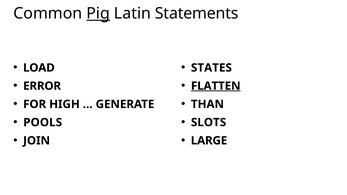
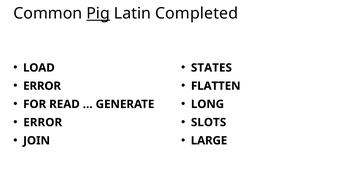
Statements: Statements -> Completed
FLATTEN underline: present -> none
THAN: THAN -> LONG
HIGH: HIGH -> READ
POOLS at (43, 123): POOLS -> ERROR
